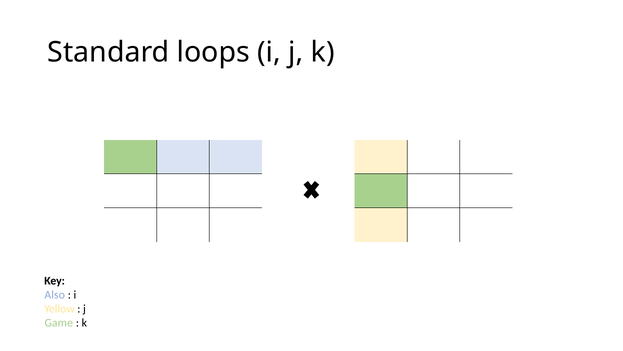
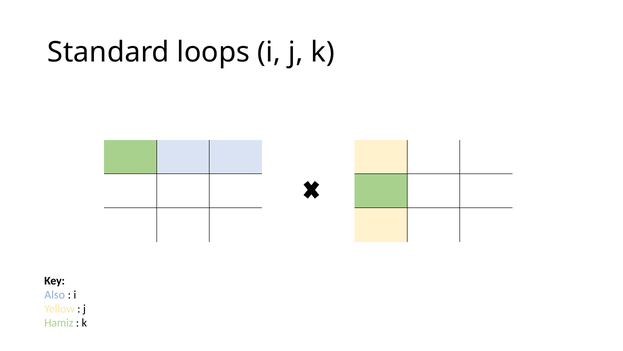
Game: Game -> Hamiz
